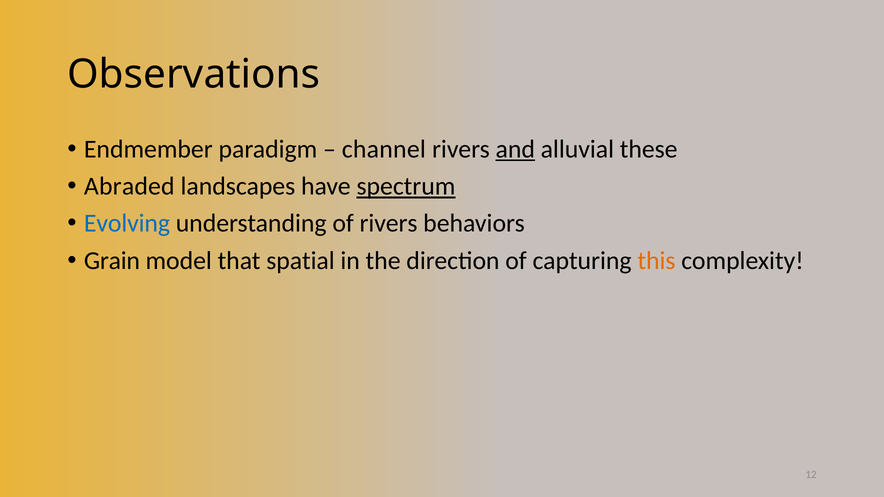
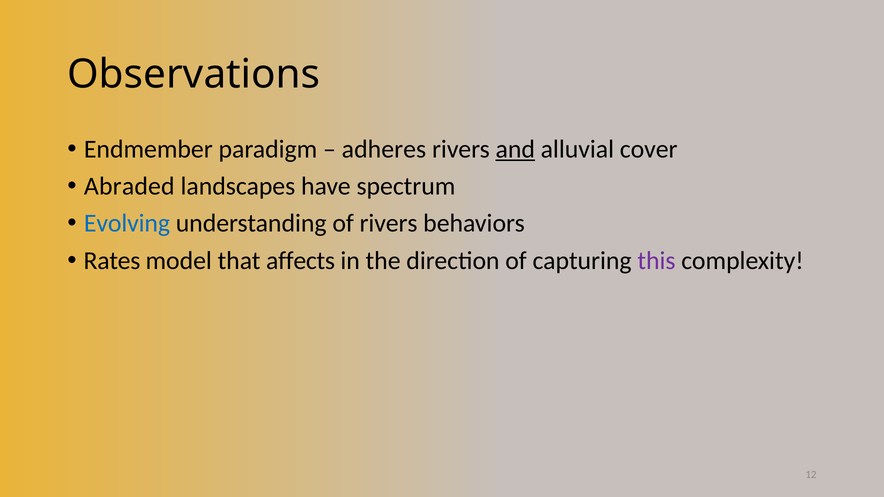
channel: channel -> adheres
these: these -> cover
spectrum underline: present -> none
Grain: Grain -> Rates
spatial: spatial -> affects
this colour: orange -> purple
